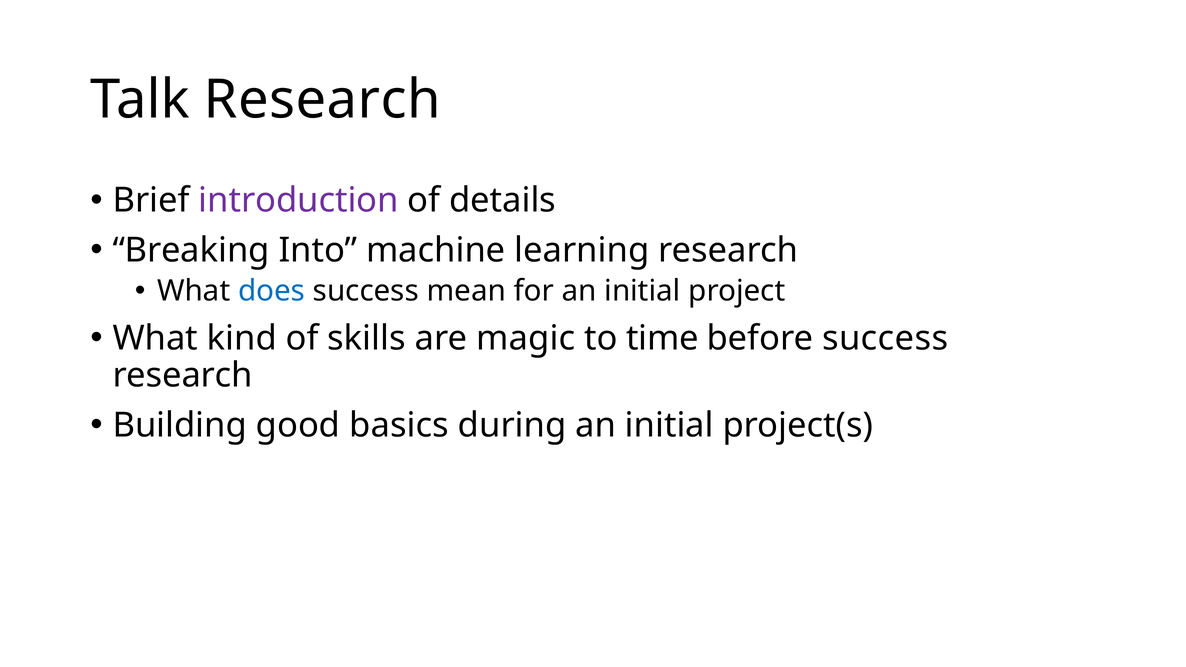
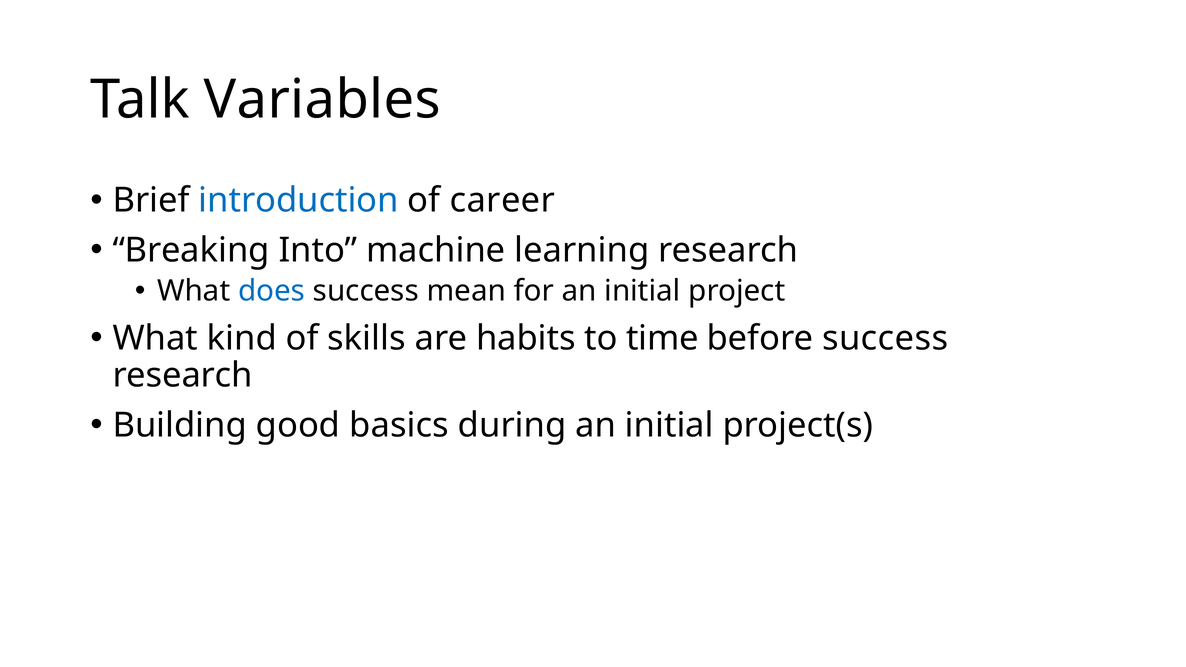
Talk Research: Research -> Variables
introduction colour: purple -> blue
details: details -> career
magic: magic -> habits
